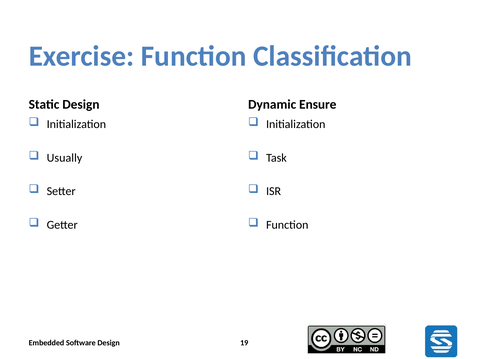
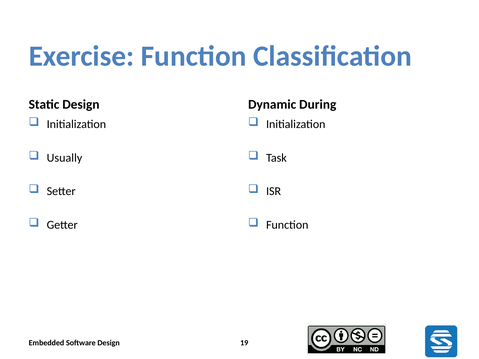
Ensure: Ensure -> During
